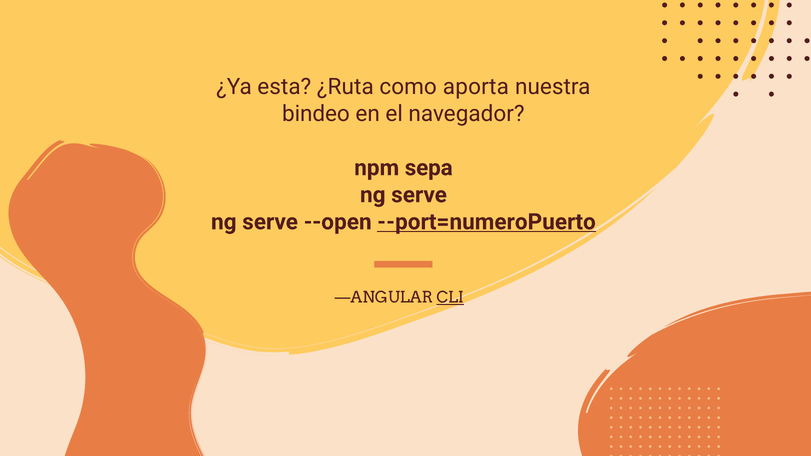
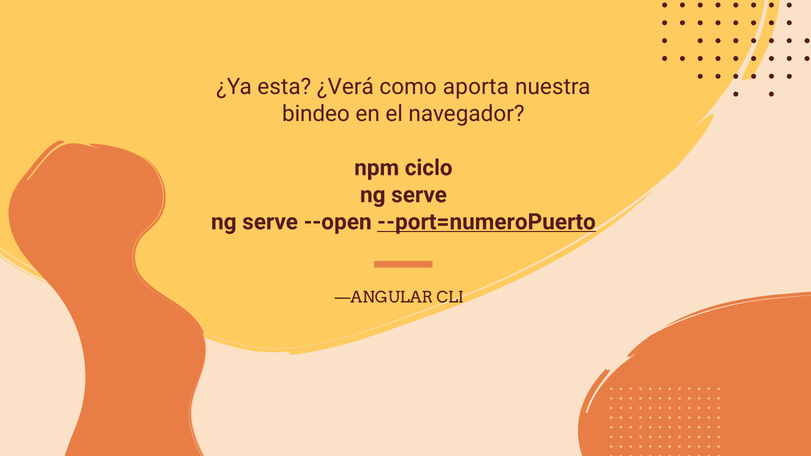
¿Ruta: ¿Ruta -> ¿Verá
sepa: sepa -> ciclo
CLI underline: present -> none
